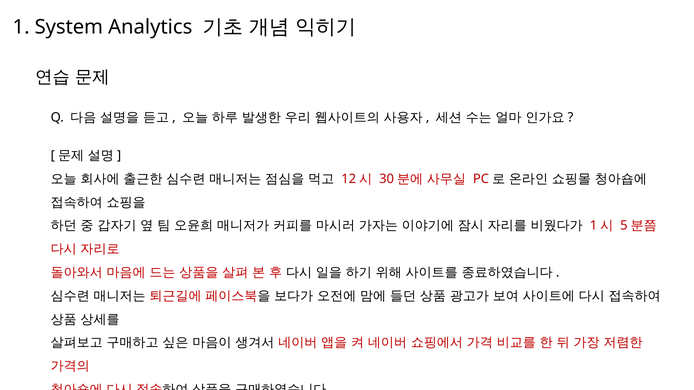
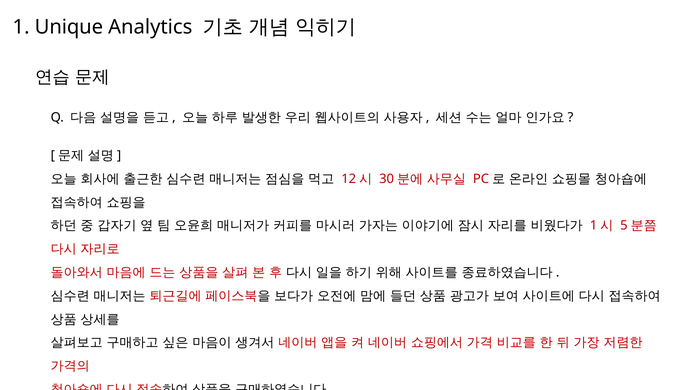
System: System -> Unique
